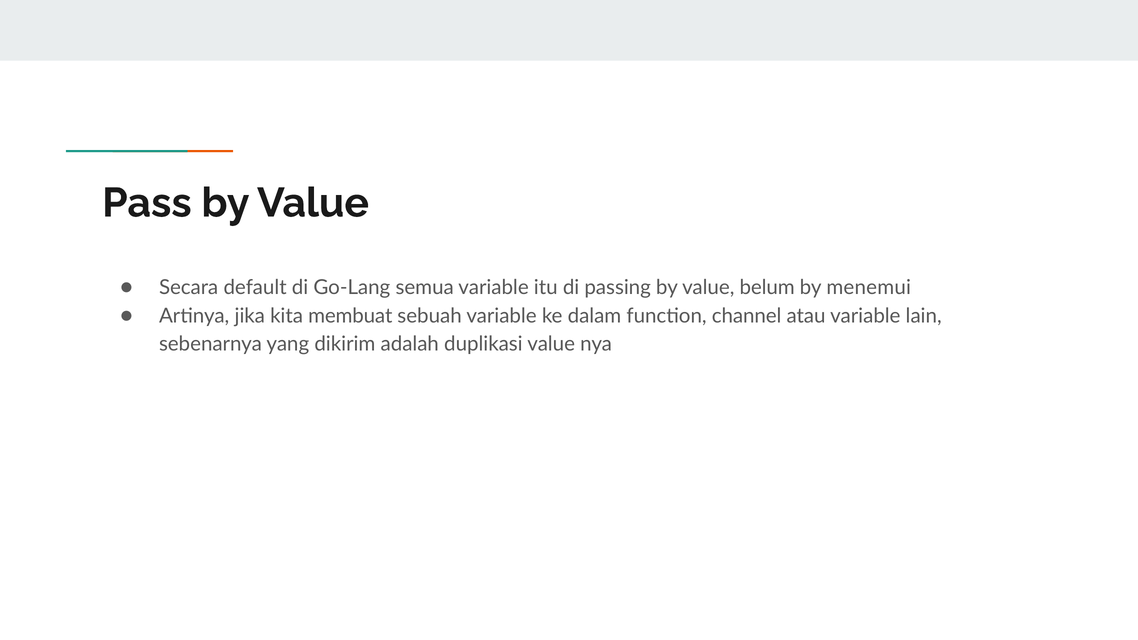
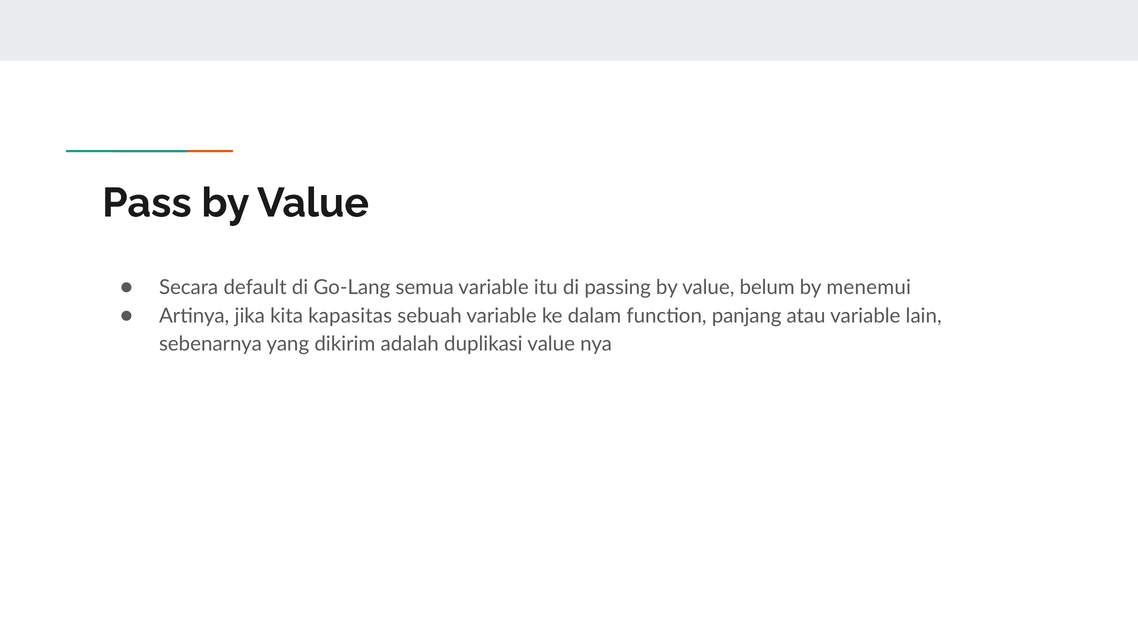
membuat: membuat -> kapasitas
channel: channel -> panjang
